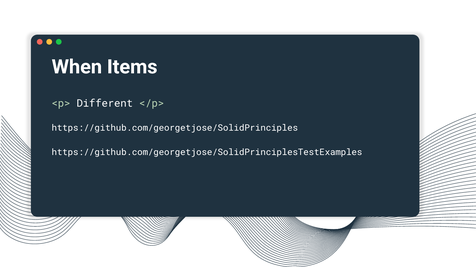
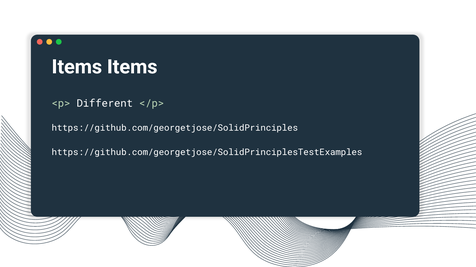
When at (77, 67): When -> Items
